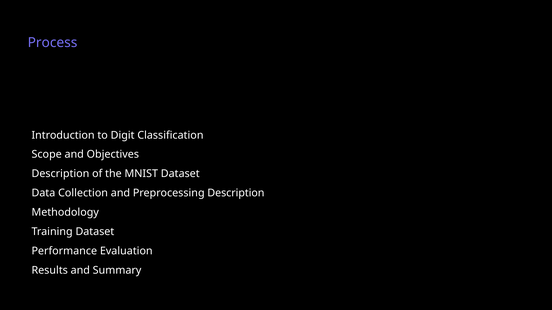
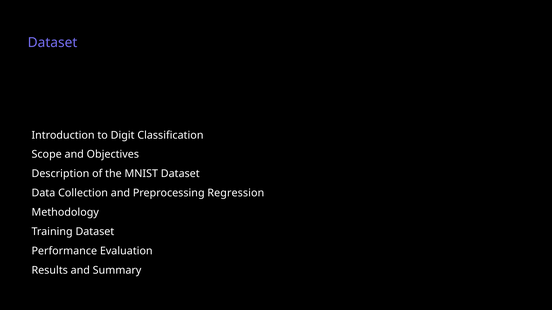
Process at (52, 43): Process -> Dataset
Preprocessing Description: Description -> Regression
